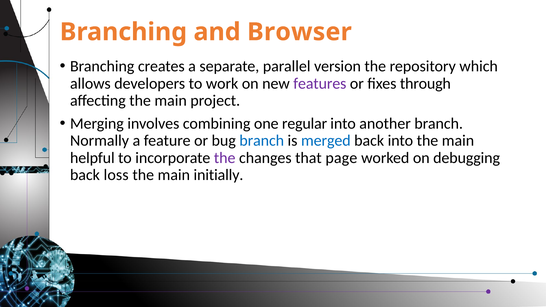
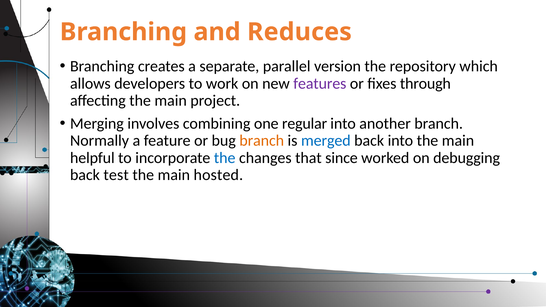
Browser: Browser -> Reduces
branch at (262, 141) colour: blue -> orange
the at (225, 158) colour: purple -> blue
page: page -> since
loss: loss -> test
initially: initially -> hosted
